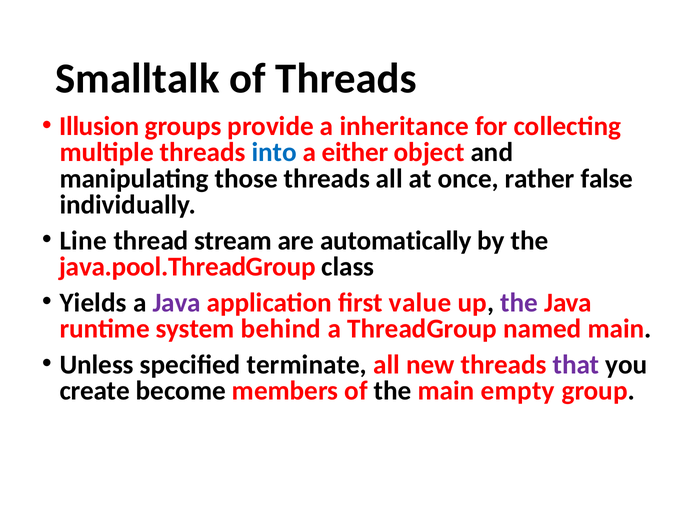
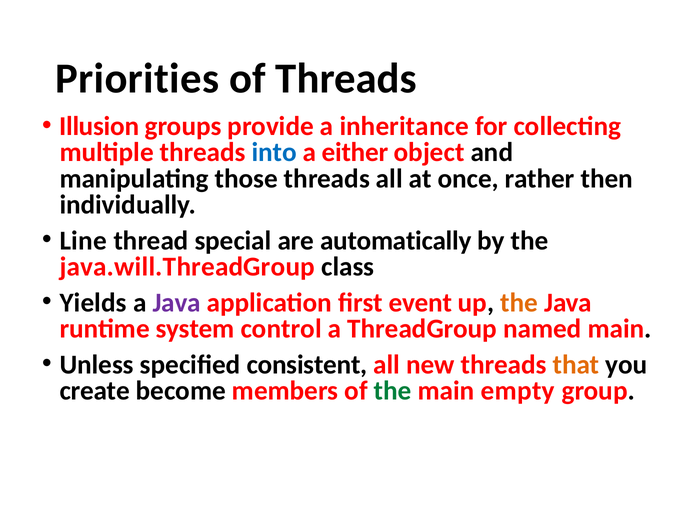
Smalltalk: Smalltalk -> Priorities
false: false -> then
stream: stream -> special
java.pool.ThreadGroup: java.pool.ThreadGroup -> java.will.ThreadGroup
value: value -> event
the at (519, 303) colour: purple -> orange
behind: behind -> control
terminate: terminate -> consistent
that colour: purple -> orange
the at (393, 391) colour: black -> green
